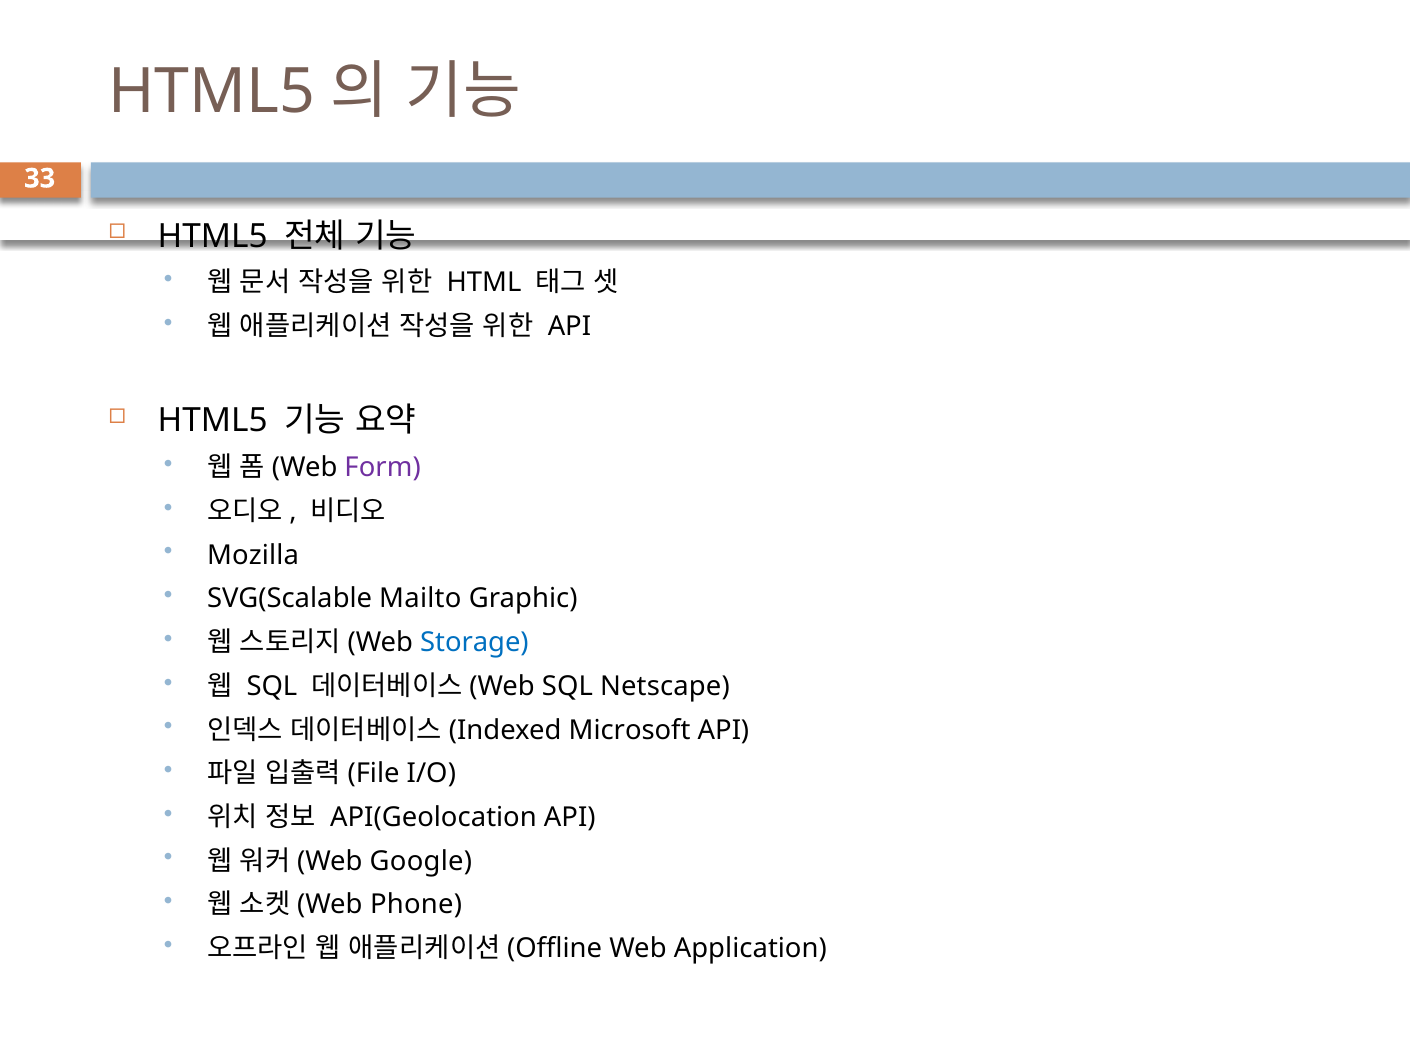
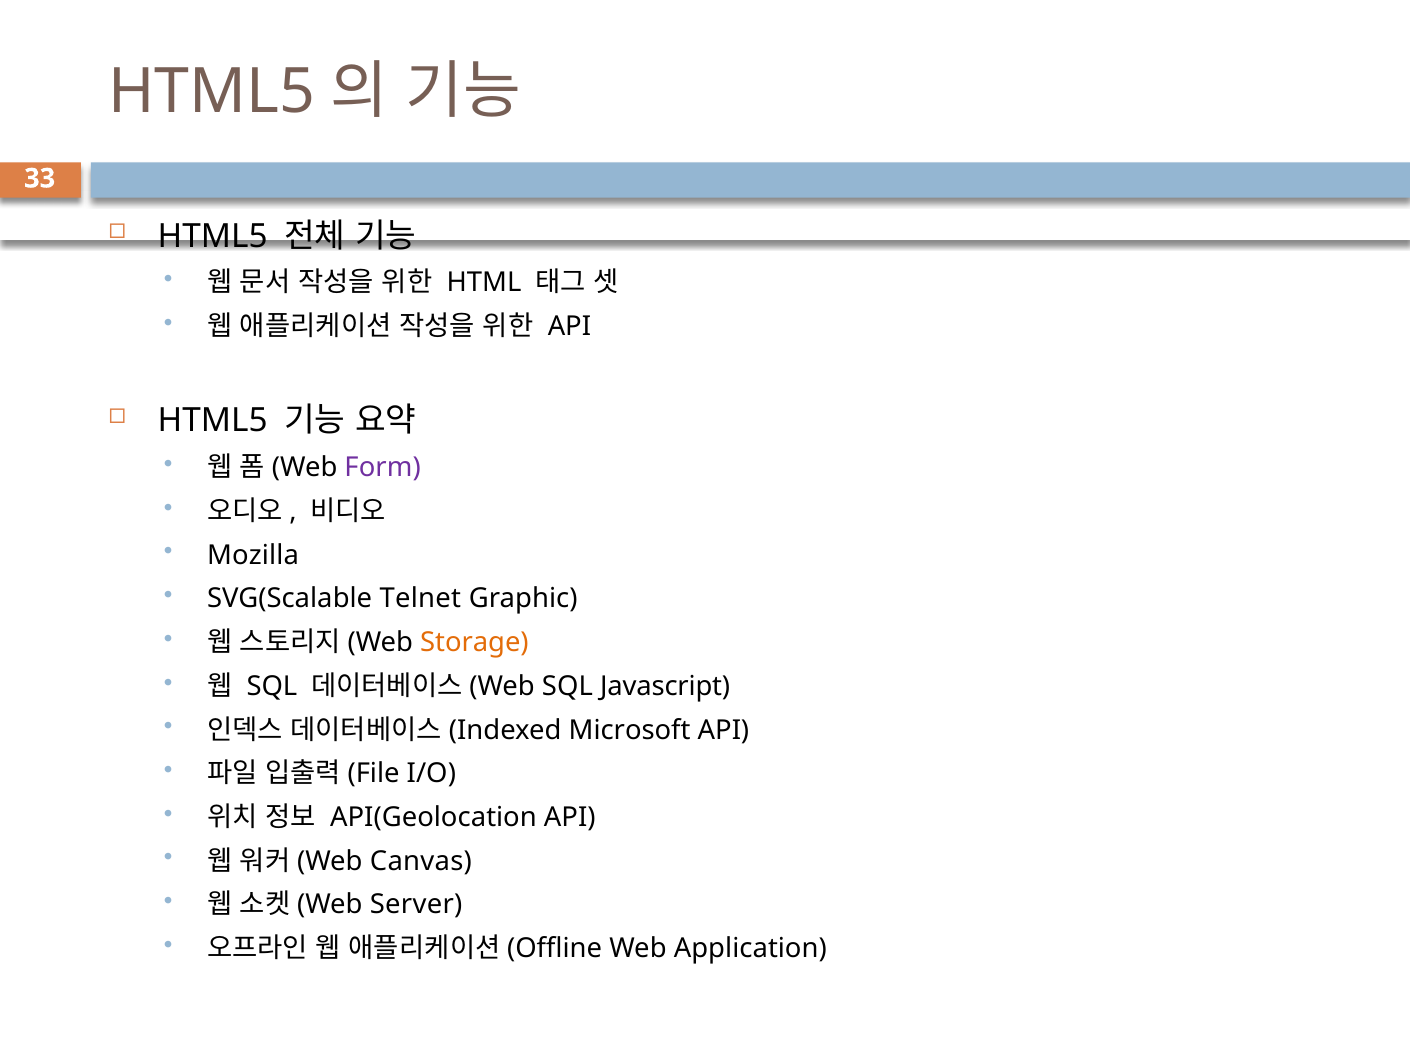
Mailto: Mailto -> Telnet
Storage colour: blue -> orange
Netscape: Netscape -> Javascript
Google: Google -> Canvas
Phone: Phone -> Server
